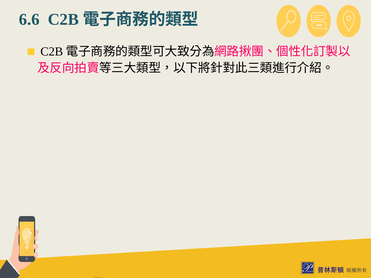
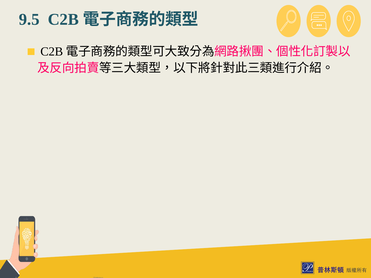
6.6: 6.6 -> 9.5
